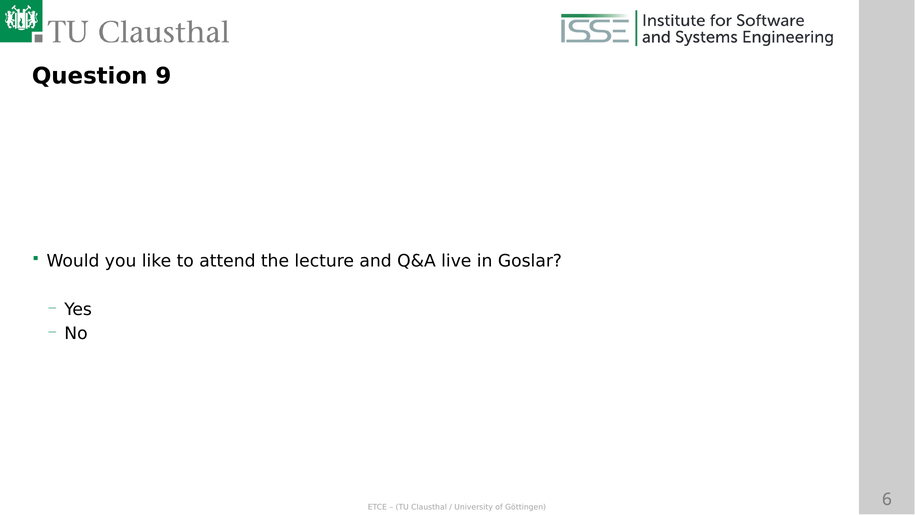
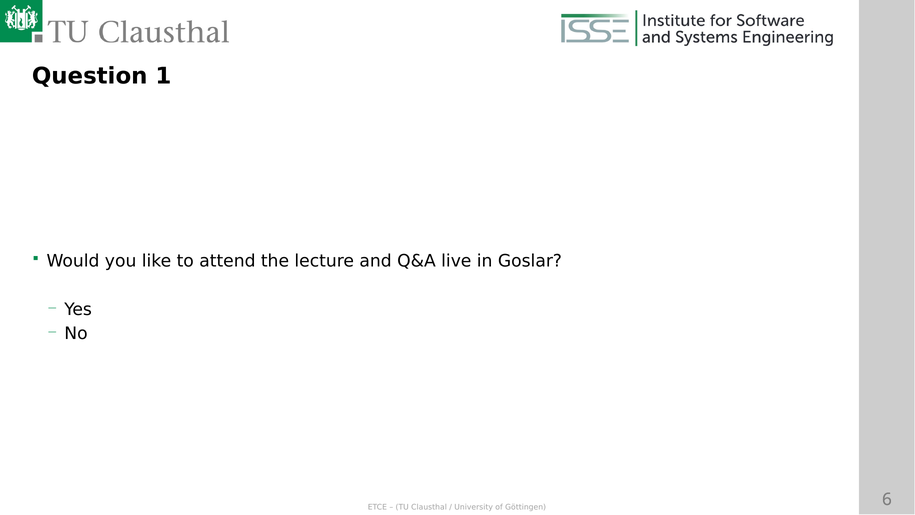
9: 9 -> 1
